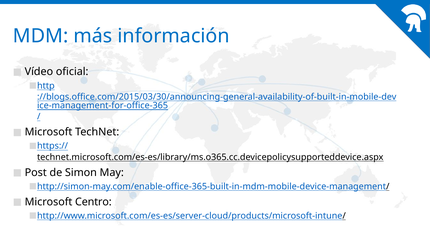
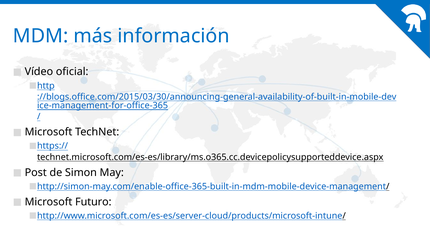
Centro: Centro -> Futuro
